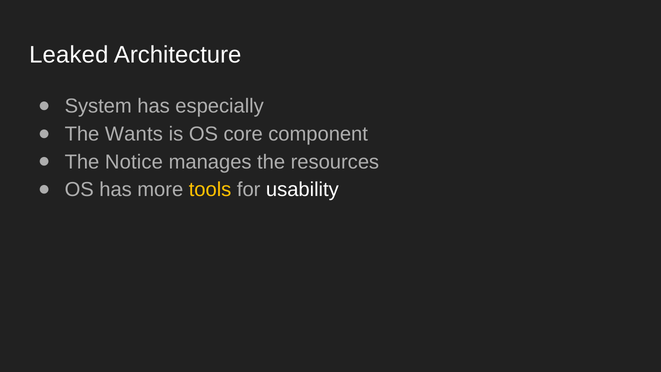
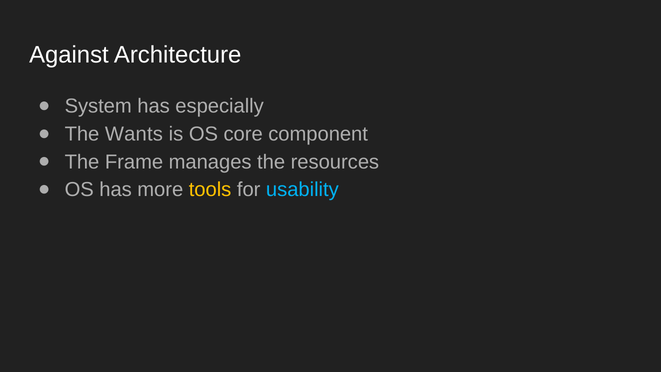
Leaked: Leaked -> Against
Notice: Notice -> Frame
usability colour: white -> light blue
